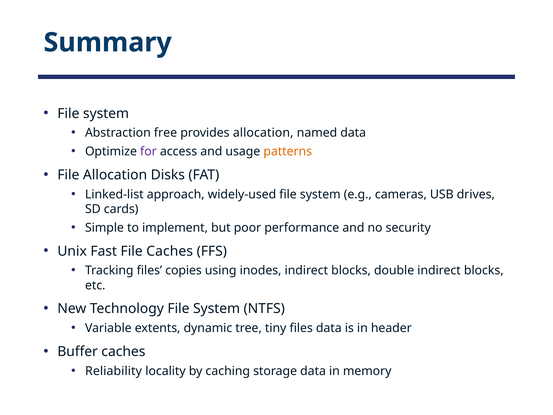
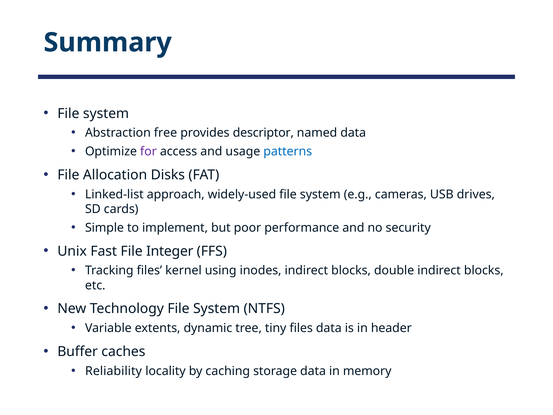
provides allocation: allocation -> descriptor
patterns colour: orange -> blue
File Caches: Caches -> Integer
copies: copies -> kernel
